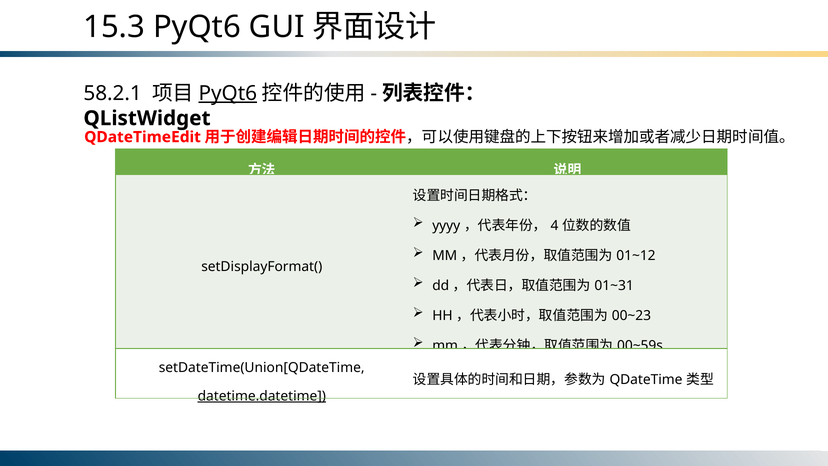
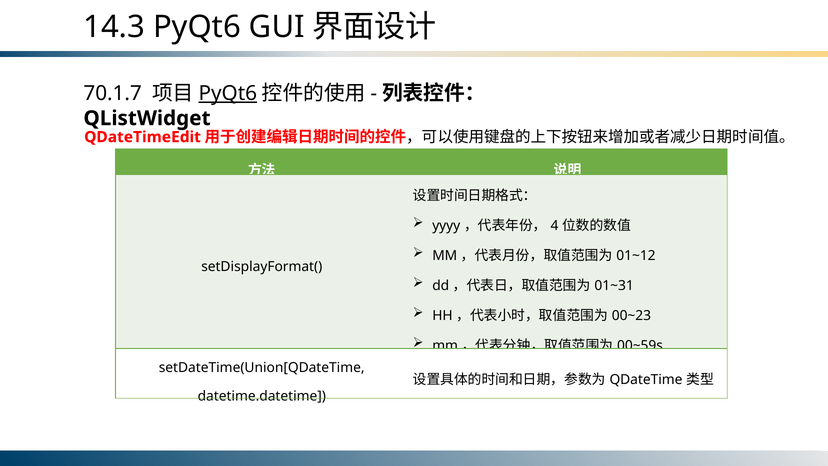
15.3: 15.3 -> 14.3
58.2.1: 58.2.1 -> 70.1.7
datetime.datetime underline: present -> none
